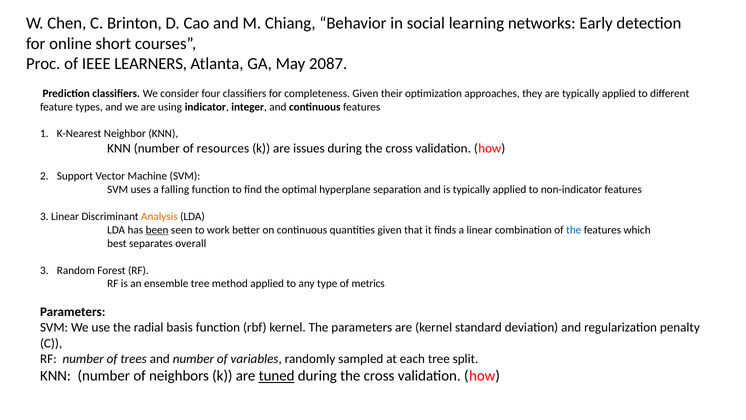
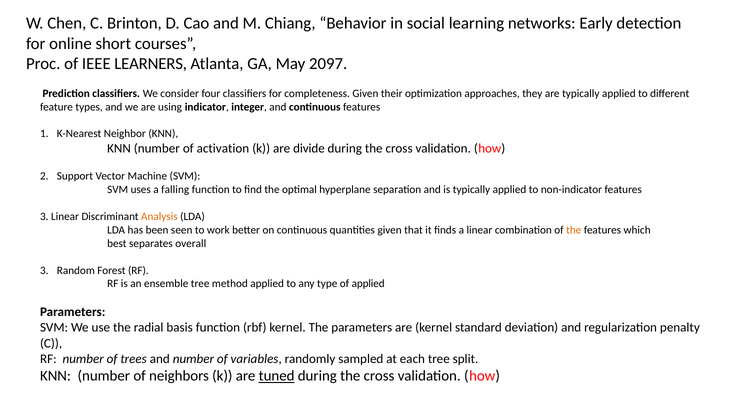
2087: 2087 -> 2097
resources: resources -> activation
issues: issues -> divide
been underline: present -> none
the at (574, 230) colour: blue -> orange
of metrics: metrics -> applied
